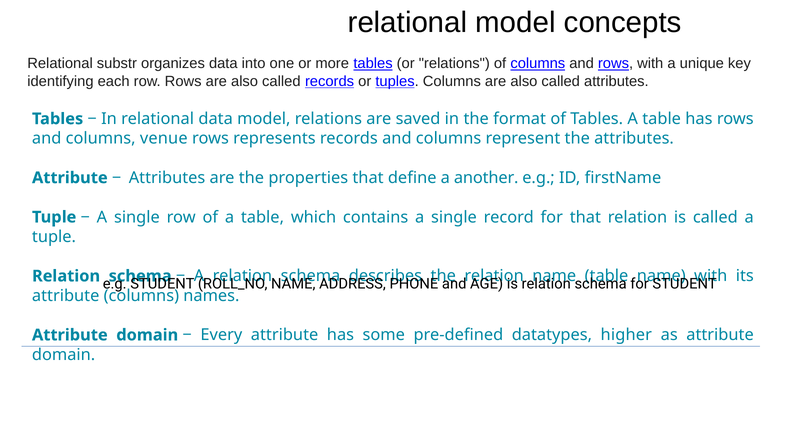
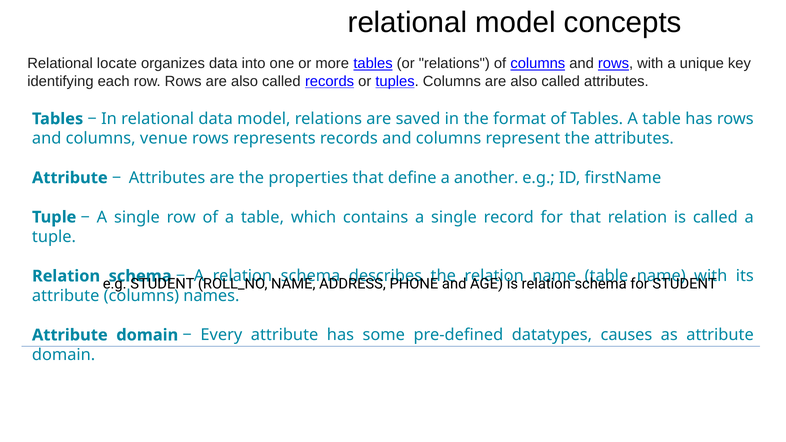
substr: substr -> locate
higher: higher -> causes
